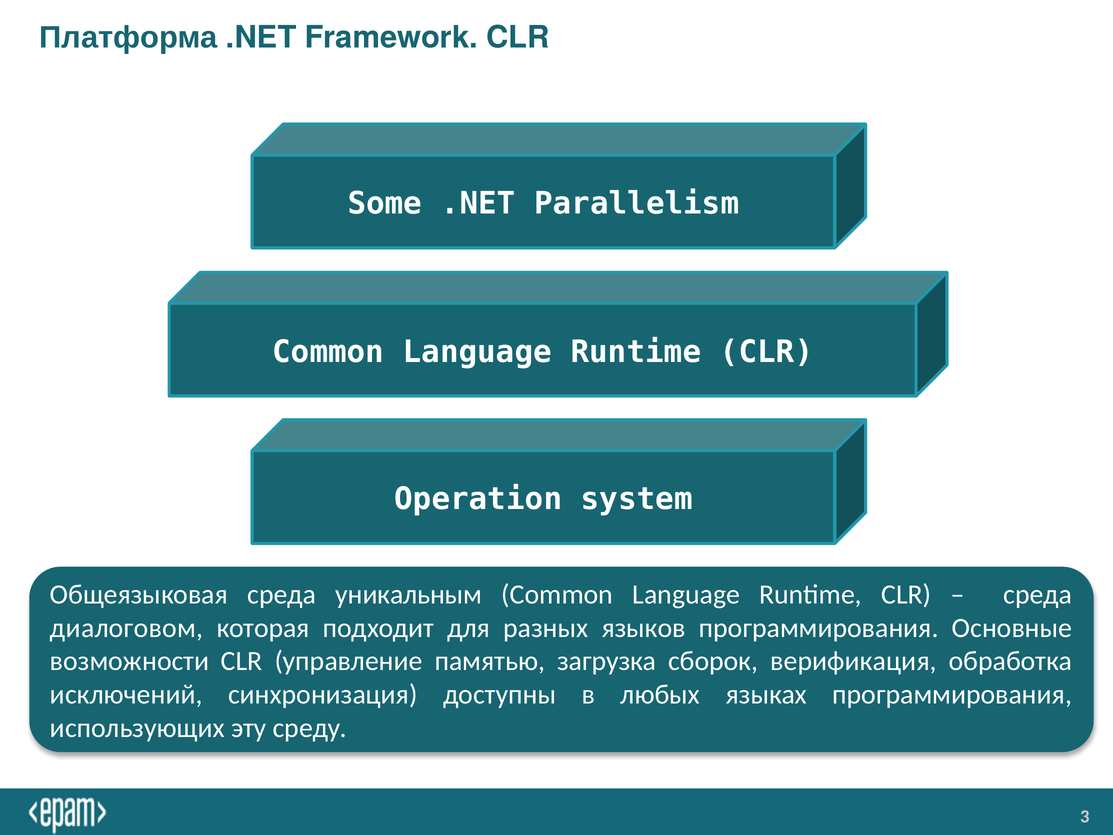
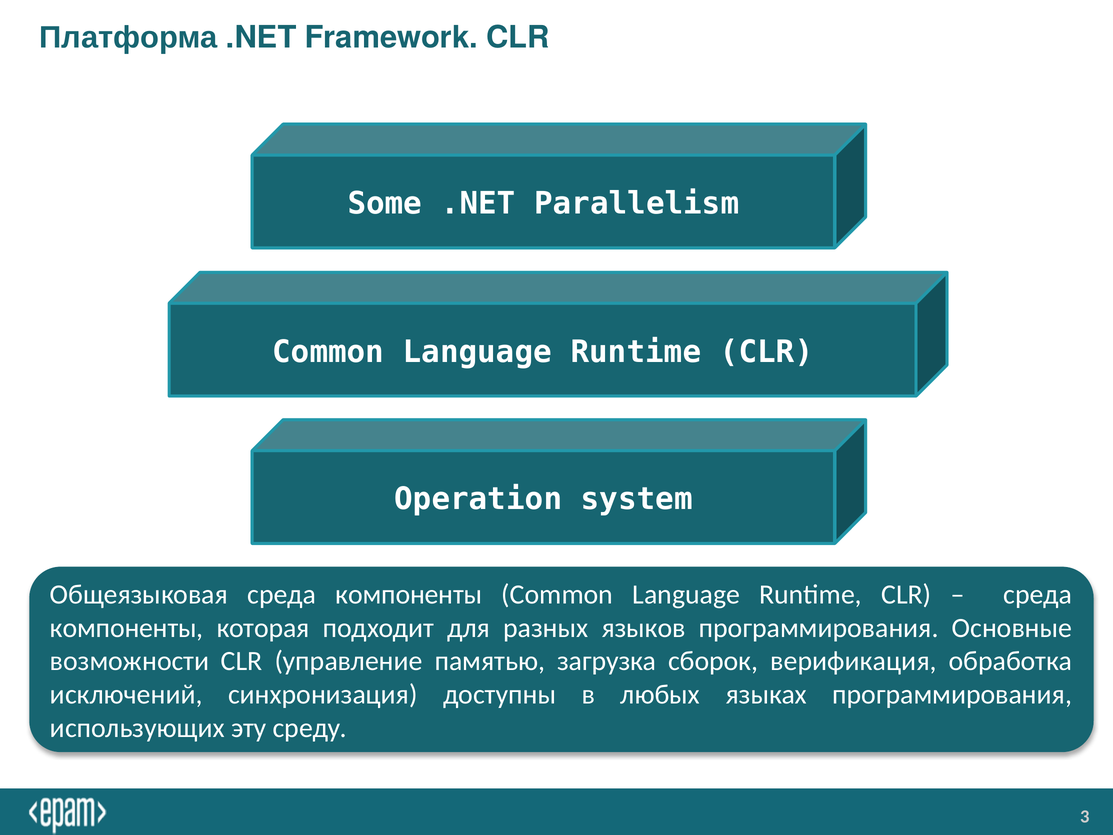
Общеязыковая среда уникальным: уникальным -> компоненты
диалоговом at (126, 628): диалоговом -> компоненты
